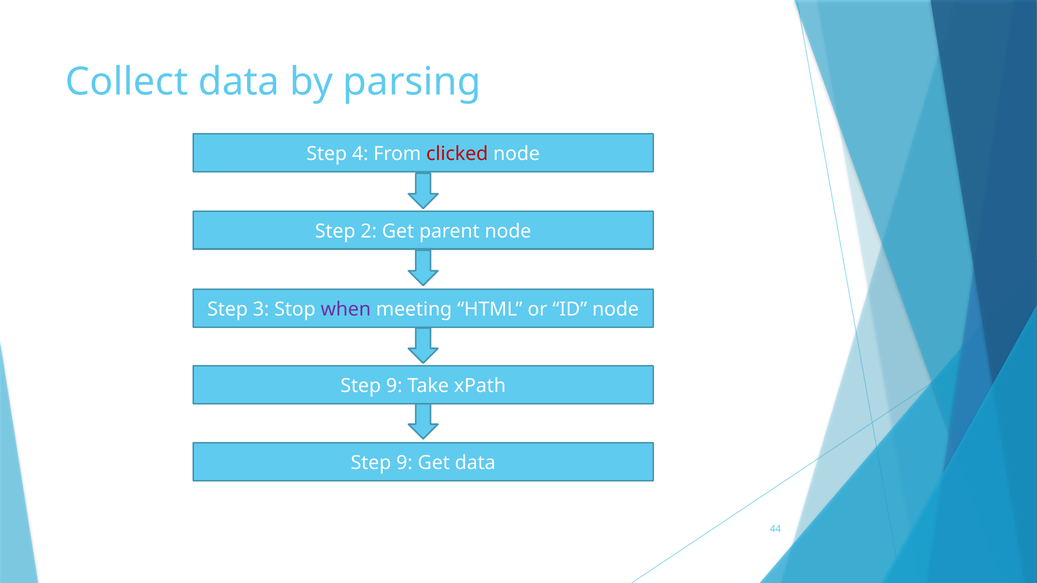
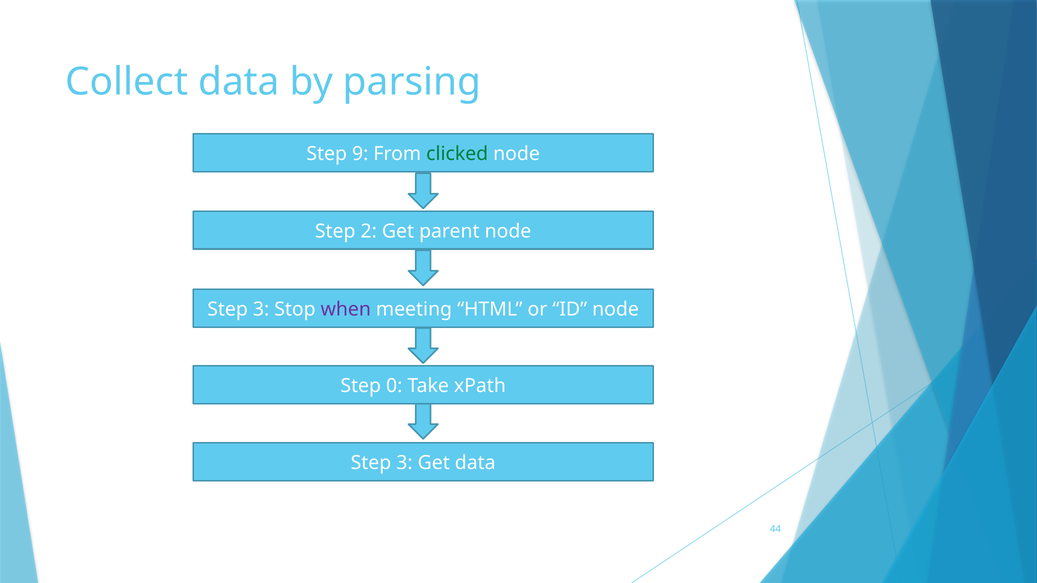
4: 4 -> 9
clicked colour: red -> green
9 at (394, 386): 9 -> 0
9 at (404, 463): 9 -> 3
